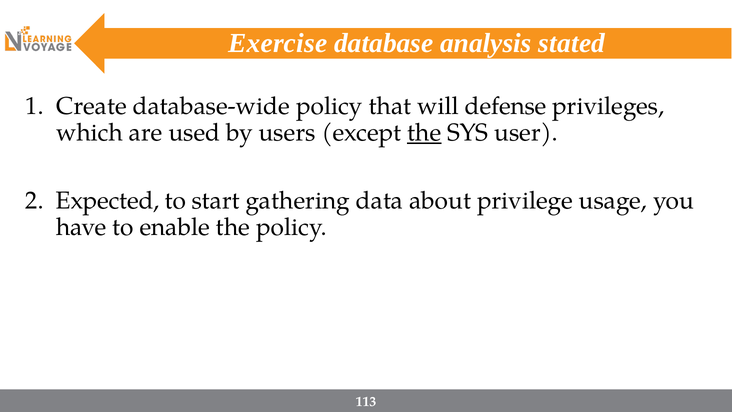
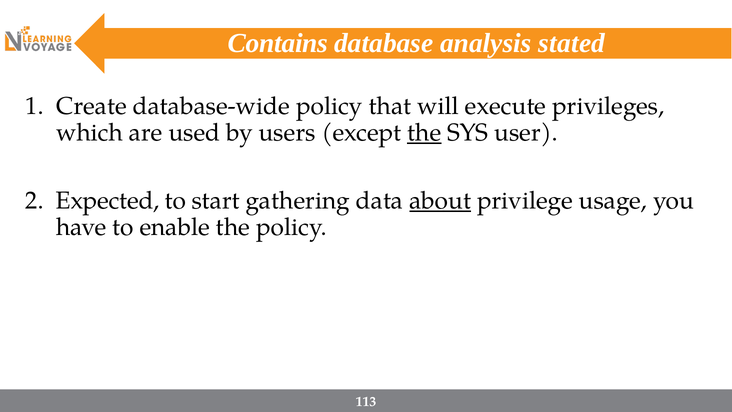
Exercise: Exercise -> Contains
defense: defense -> execute
about underline: none -> present
